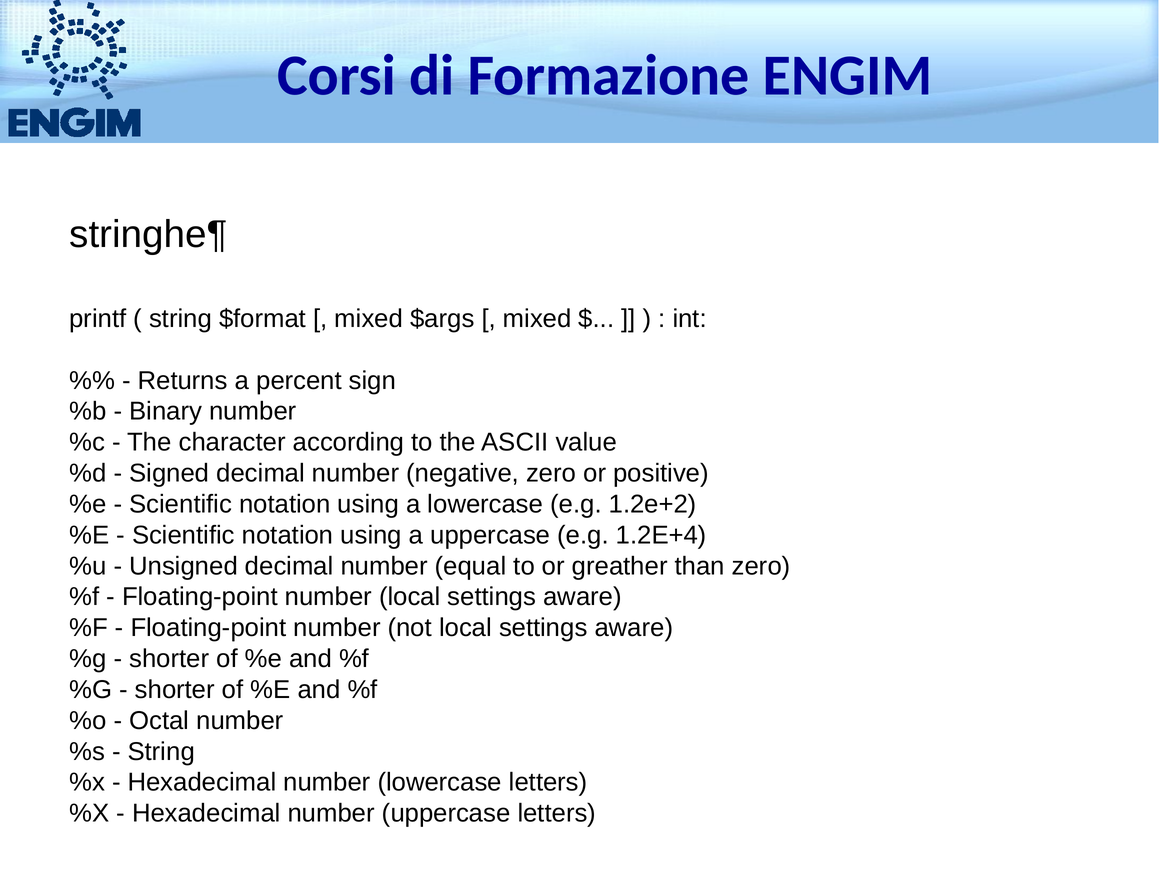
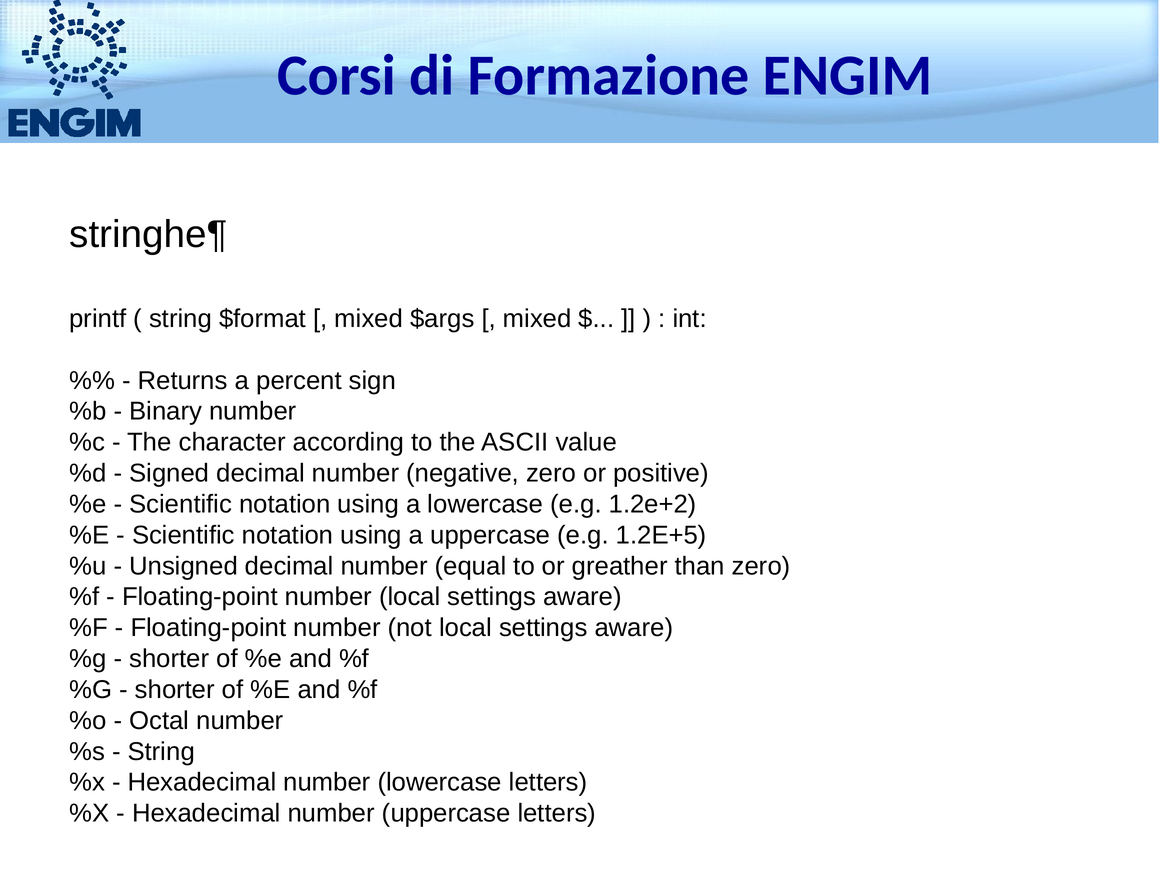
1.2E+4: 1.2E+4 -> 1.2E+5
